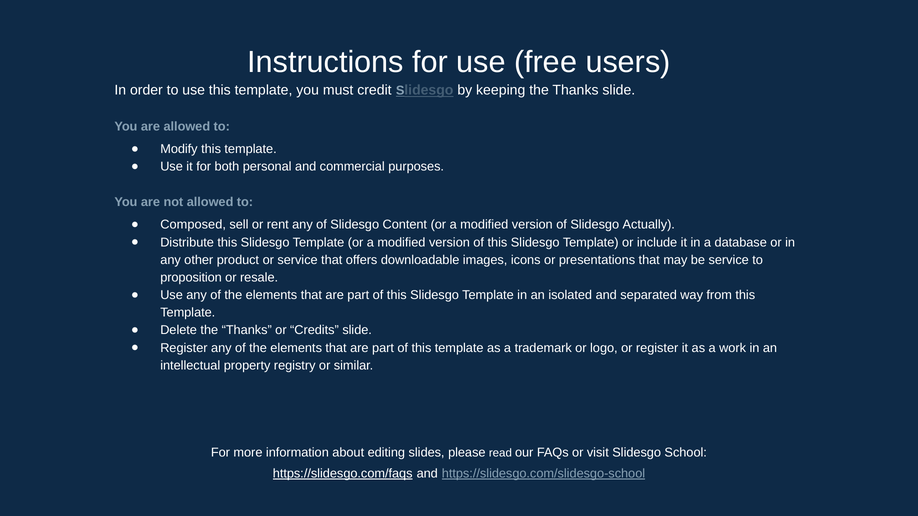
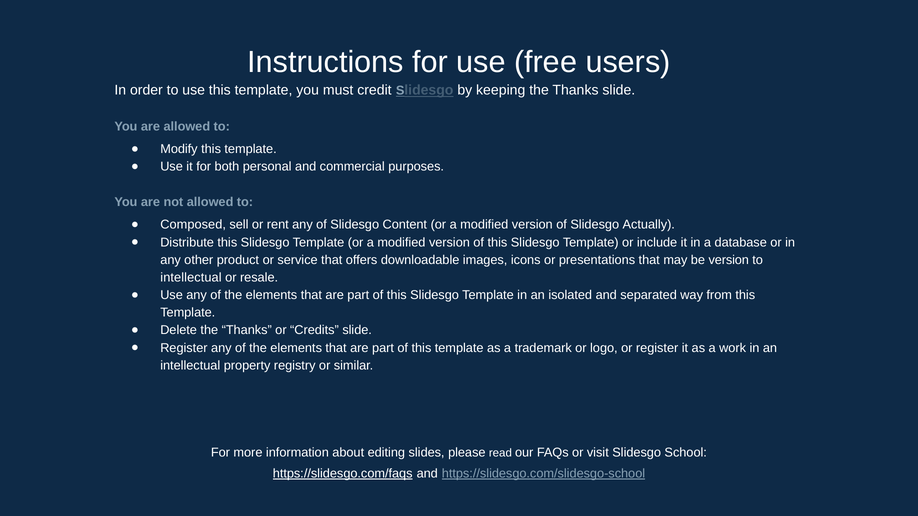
be service: service -> version
proposition at (191, 278): proposition -> intellectual
